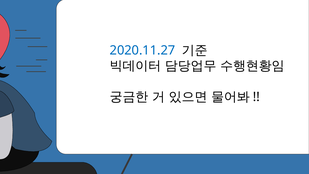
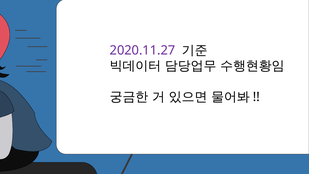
2020.11.27 colour: blue -> purple
